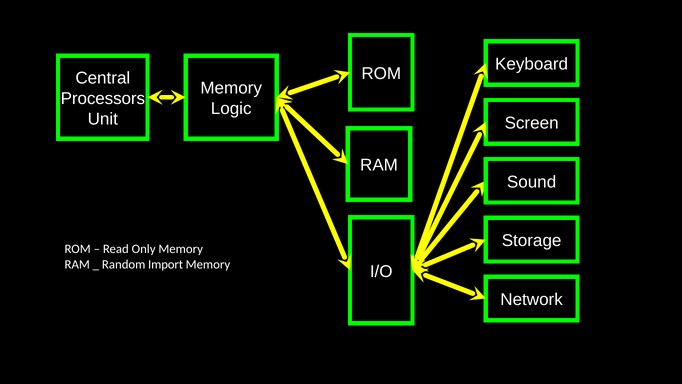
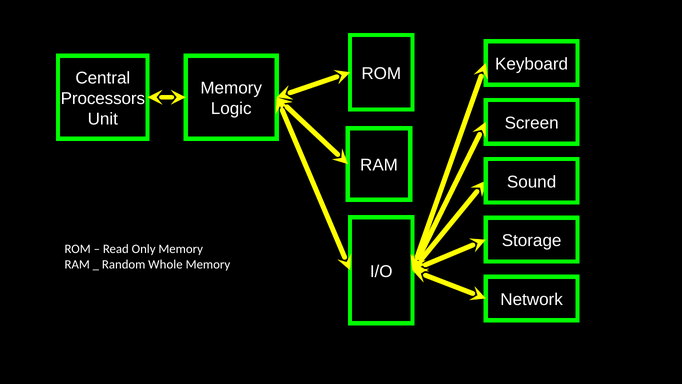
Import: Import -> Whole
